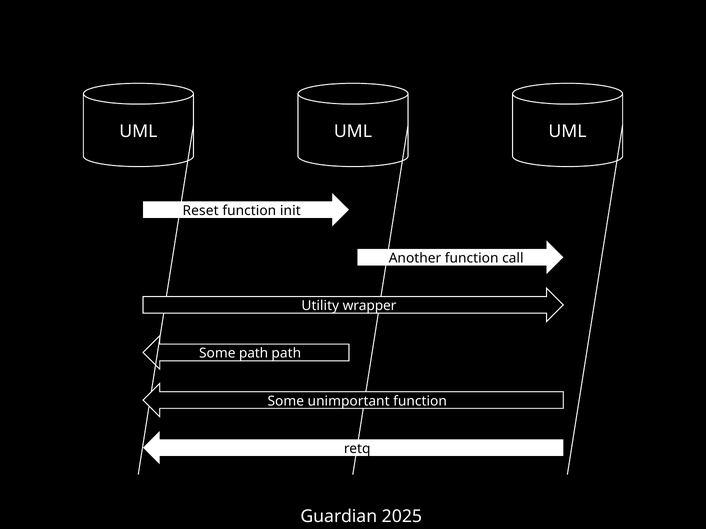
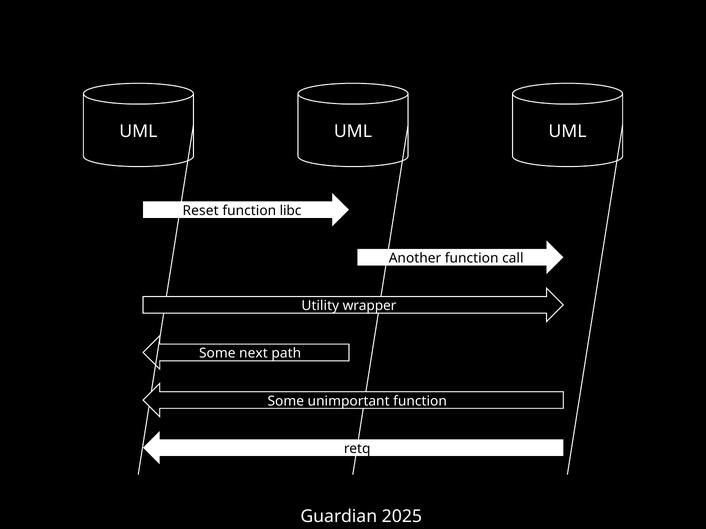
init: init -> libc
Some path: path -> next
